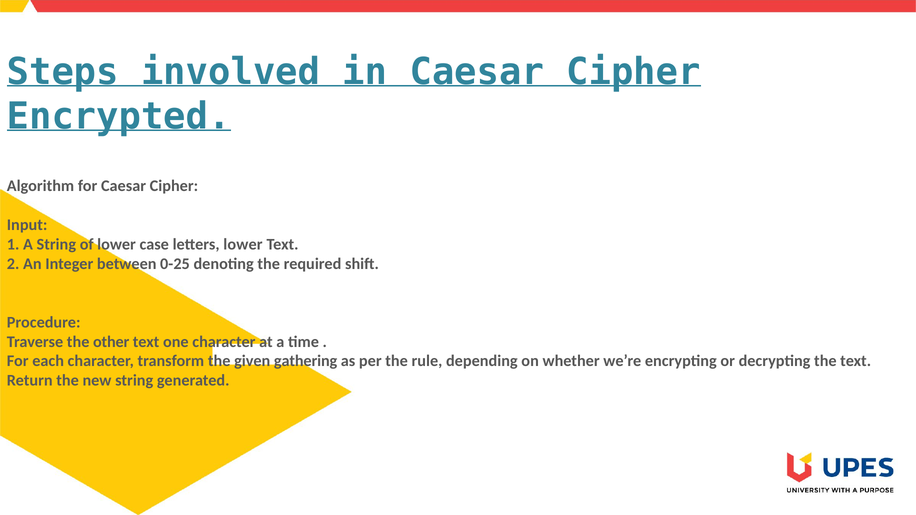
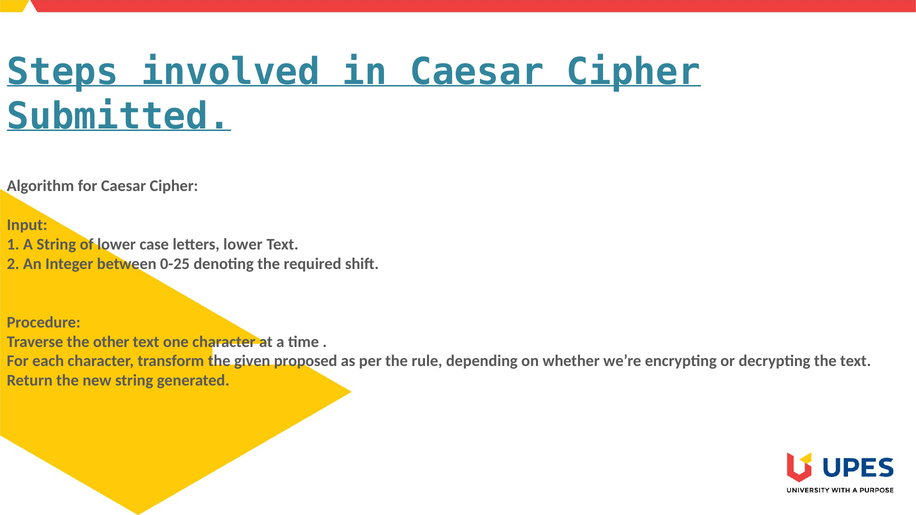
Encrypted: Encrypted -> Submitted
gathering: gathering -> proposed
